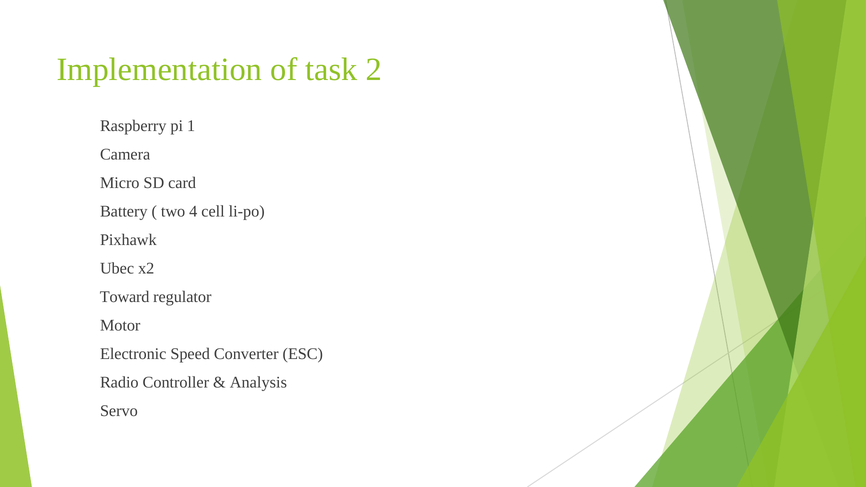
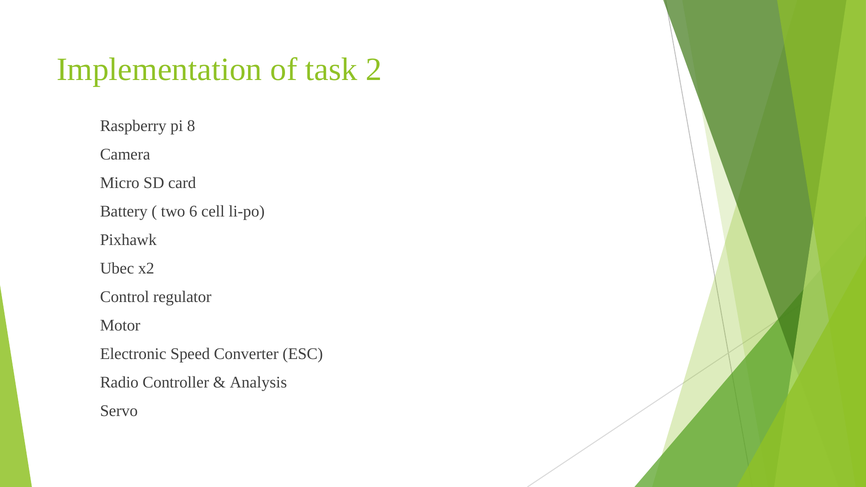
1: 1 -> 8
4: 4 -> 6
Toward: Toward -> Control
